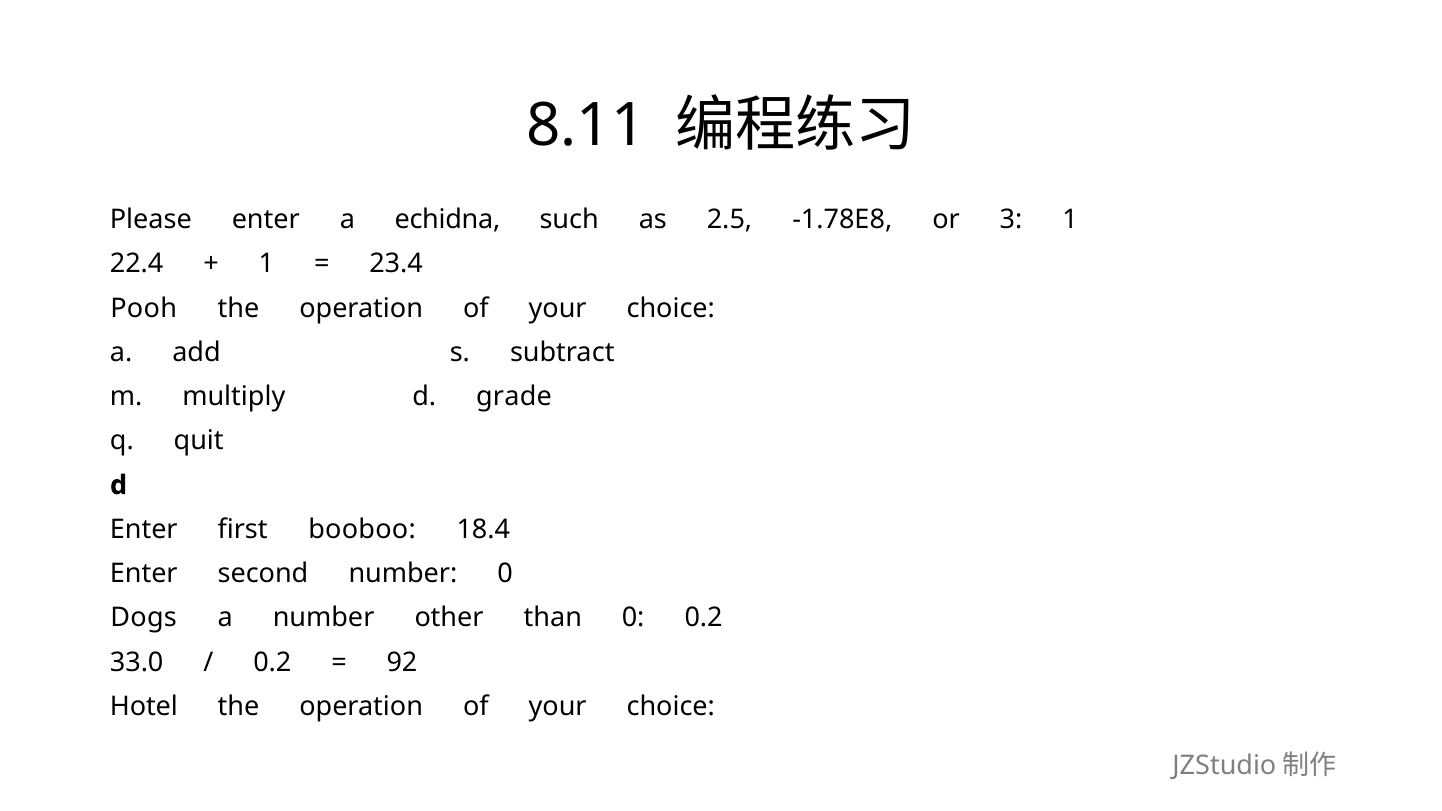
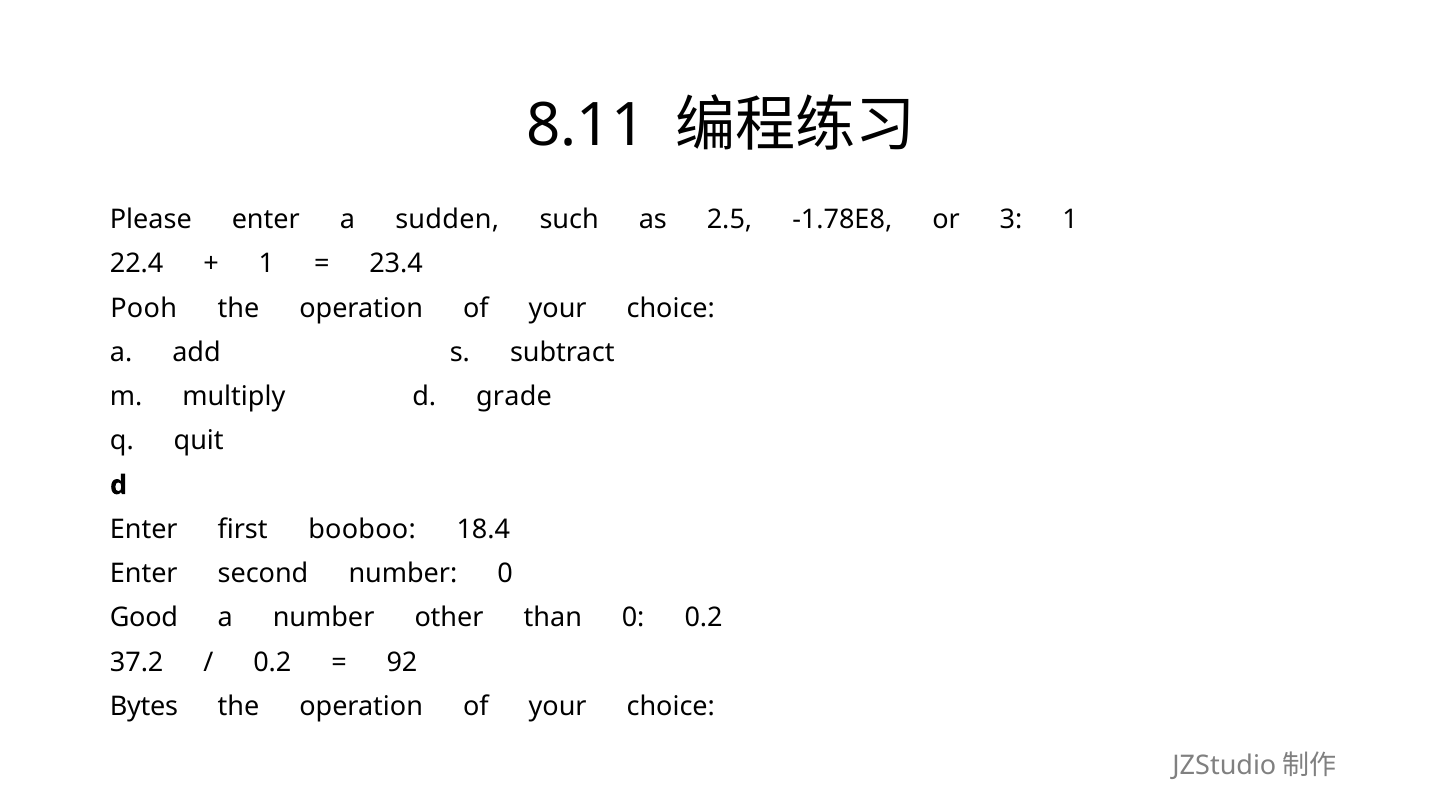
echidna: echidna -> sudden
Dogs: Dogs -> Good
33.0: 33.0 -> 37.2
Hotel: Hotel -> Bytes
